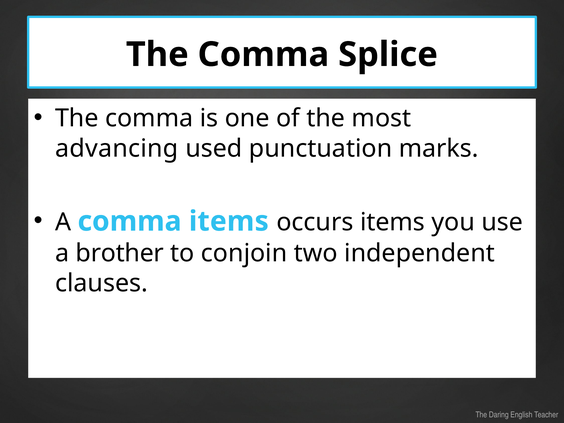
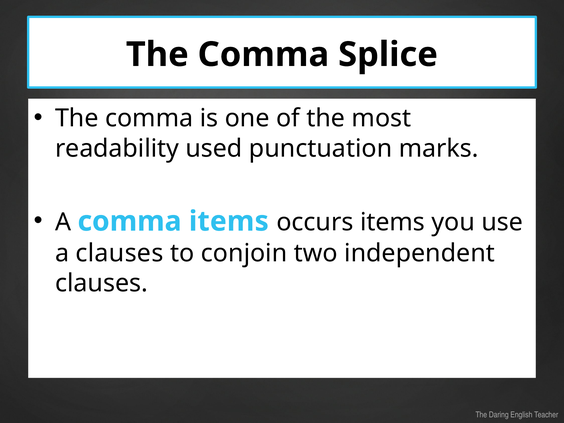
advancing: advancing -> readability
a brother: brother -> clauses
